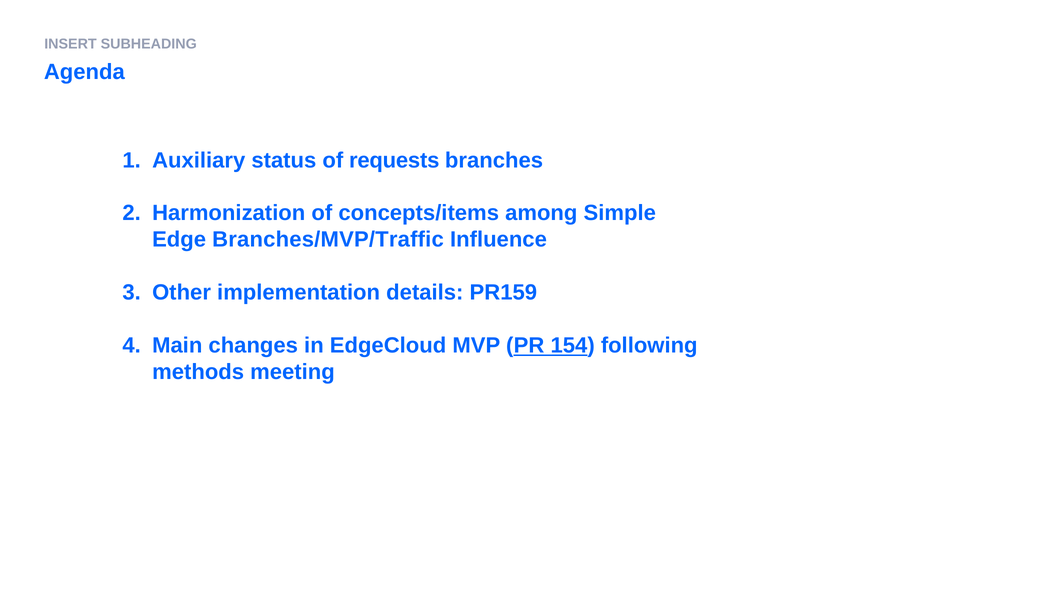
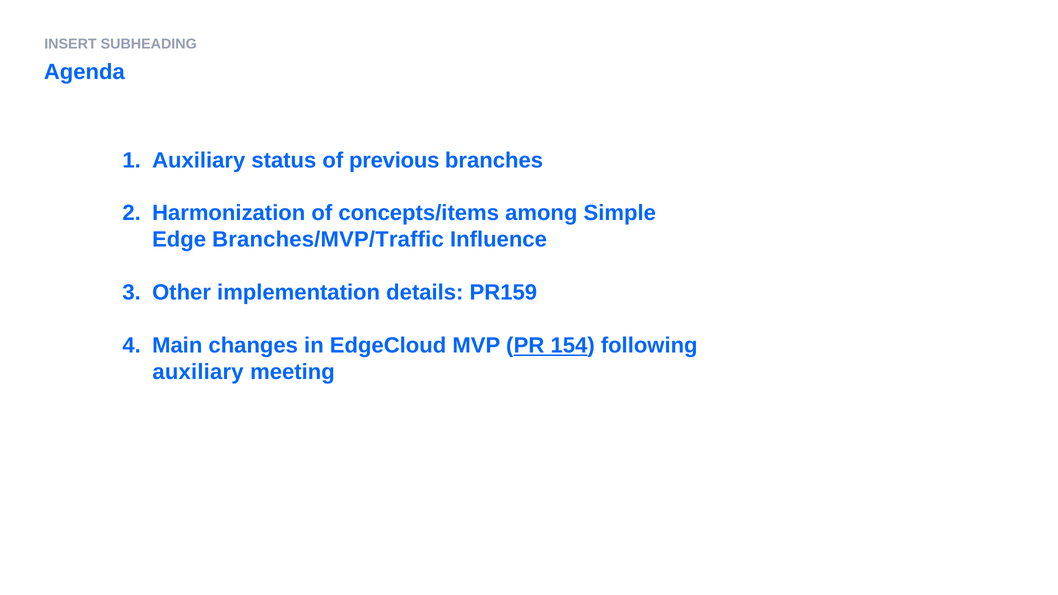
requests: requests -> previous
methods at (198, 372): methods -> auxiliary
